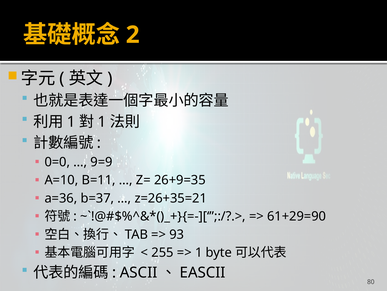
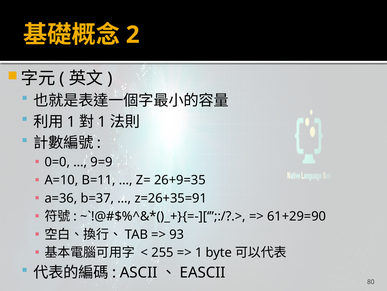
z=26+35=21: z=26+35=21 -> z=26+35=91
